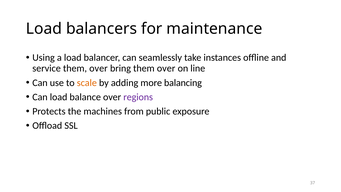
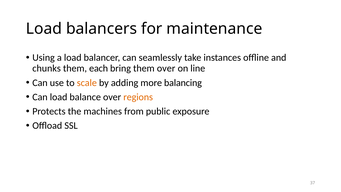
service: service -> chunks
over at (98, 68): over -> each
regions colour: purple -> orange
